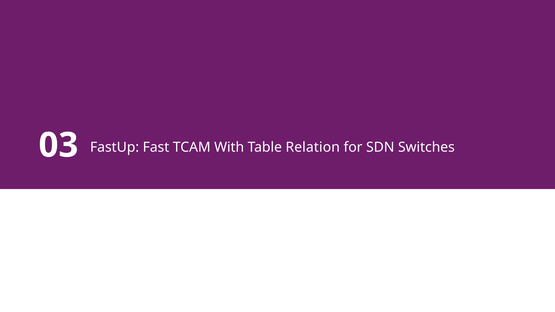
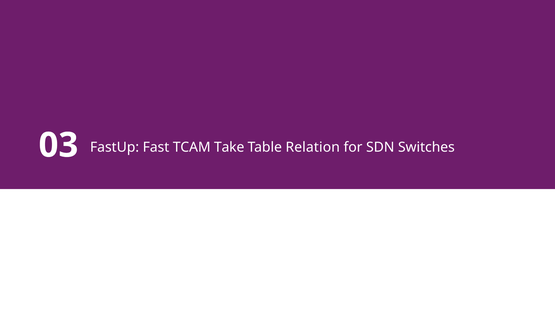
With: With -> Take
